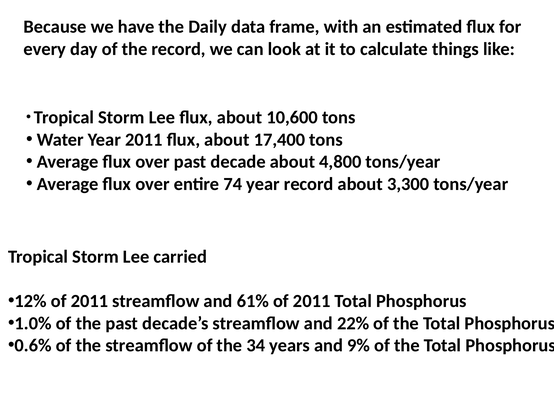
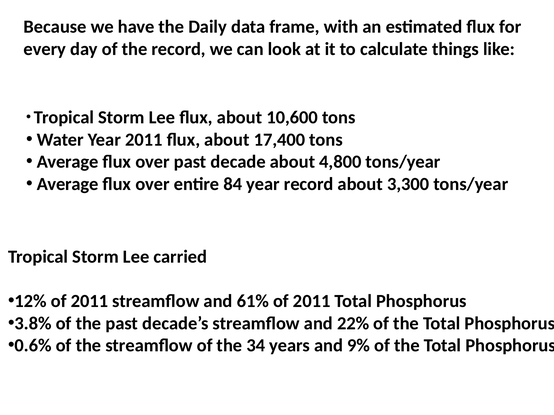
74: 74 -> 84
1.0%: 1.0% -> 3.8%
